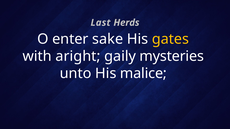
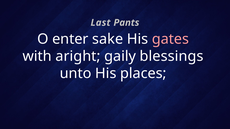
Herds: Herds -> Pants
gates colour: yellow -> pink
mysteries: mysteries -> blessings
malice: malice -> places
